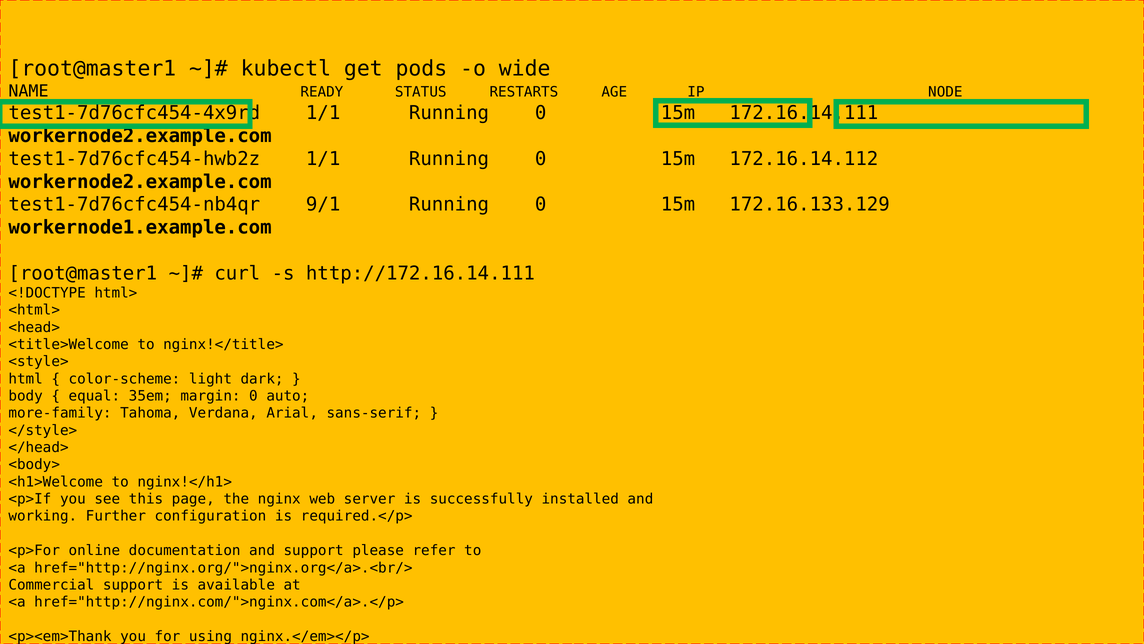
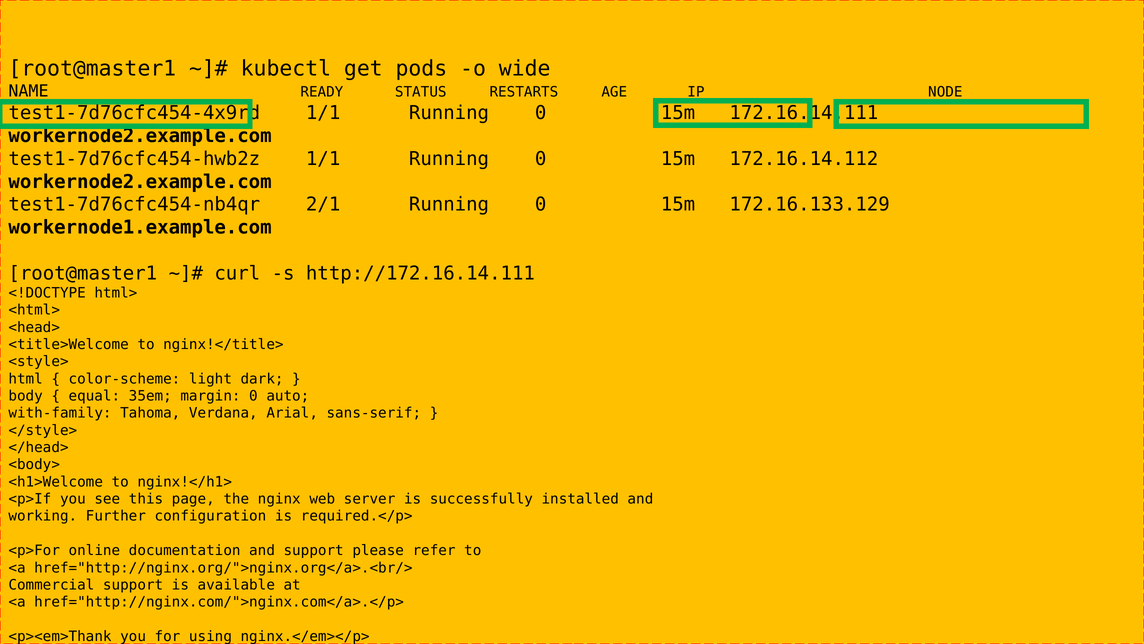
9/1: 9/1 -> 2/1
more-family: more-family -> with-family
